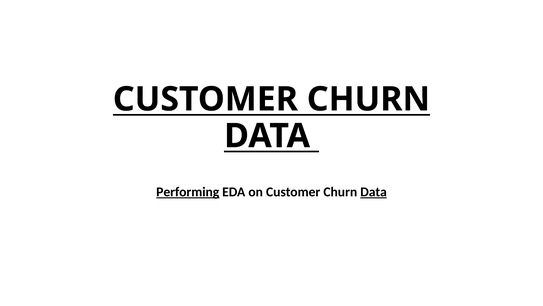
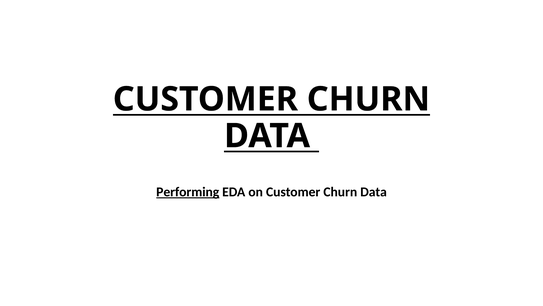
Data at (374, 192) underline: present -> none
